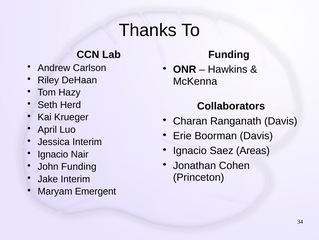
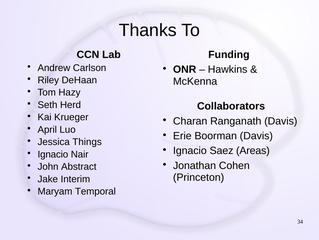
Jessica Interim: Interim -> Things
John Funding: Funding -> Abstract
Emergent: Emergent -> Temporal
